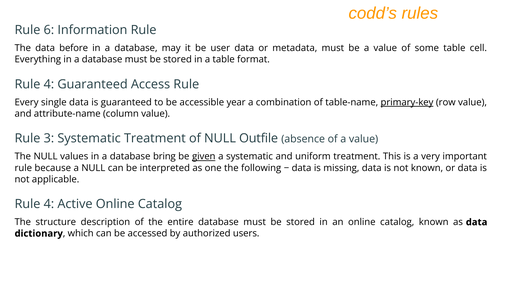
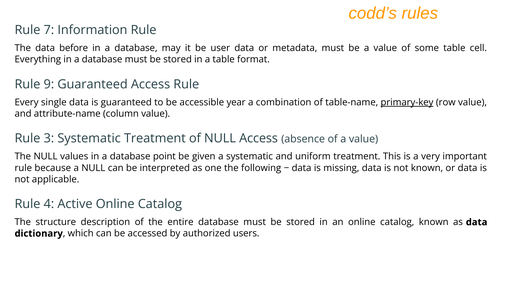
6: 6 -> 7
4 at (49, 84): 4 -> 9
NULL Outfile: Outfile -> Access
bring: bring -> point
given underline: present -> none
